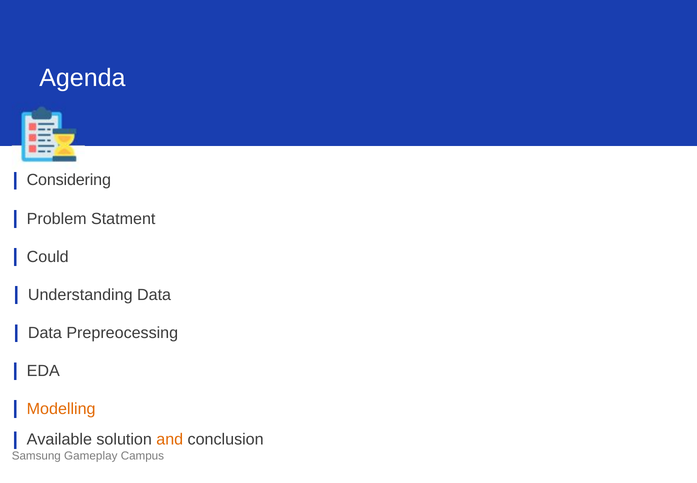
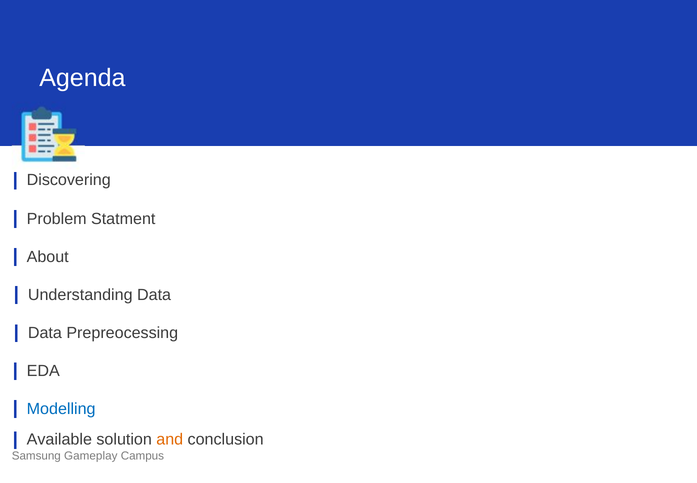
Considering: Considering -> Discovering
Could: Could -> About
Modelling colour: orange -> blue
